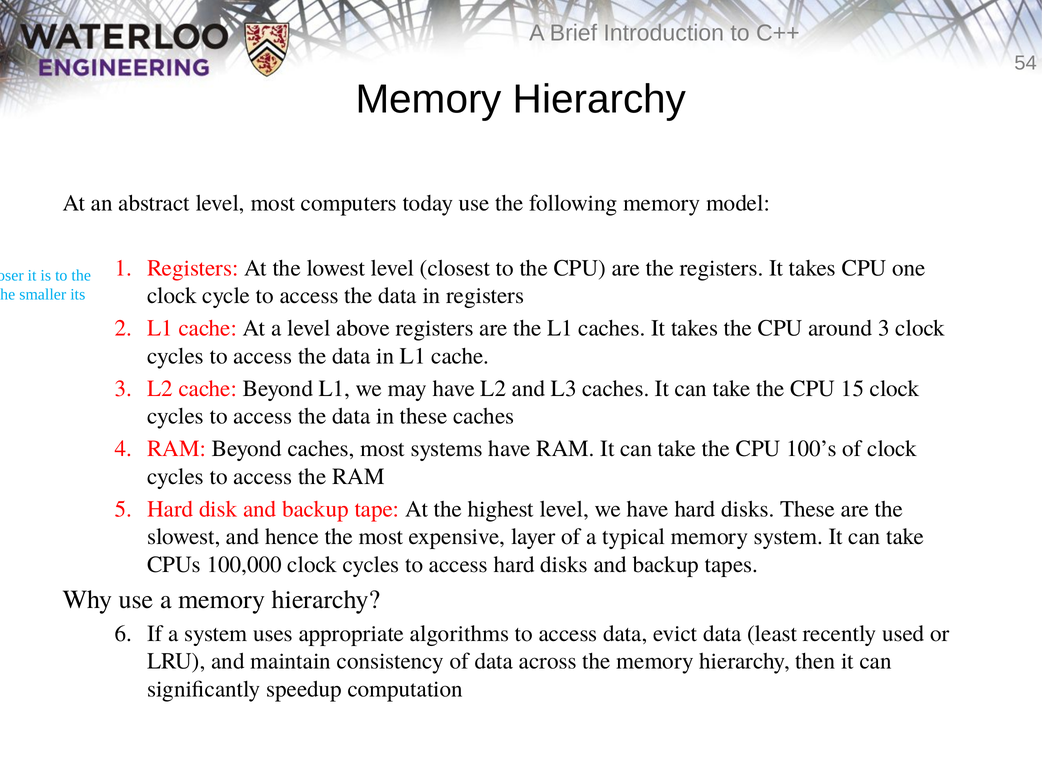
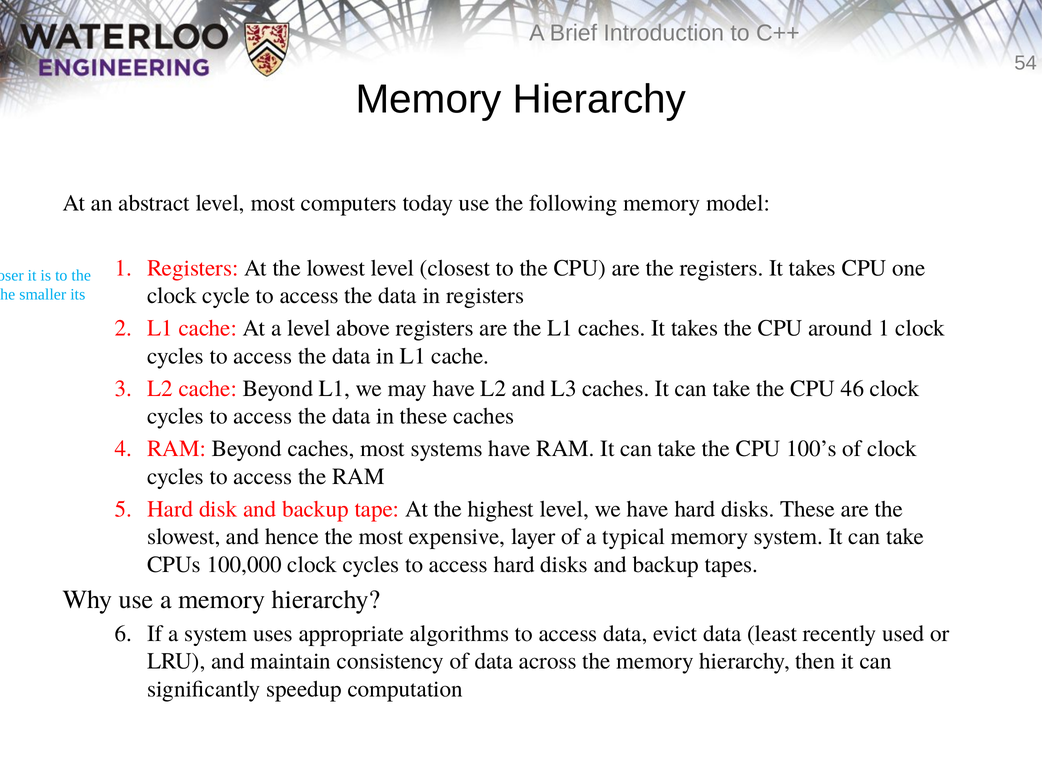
around 3: 3 -> 1
15: 15 -> 46
